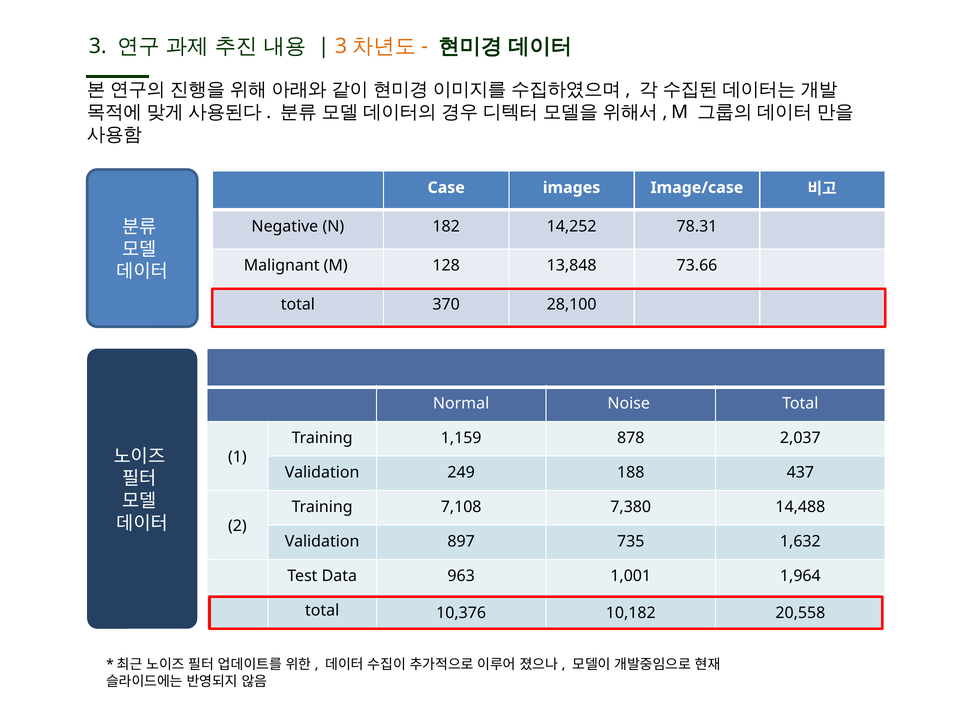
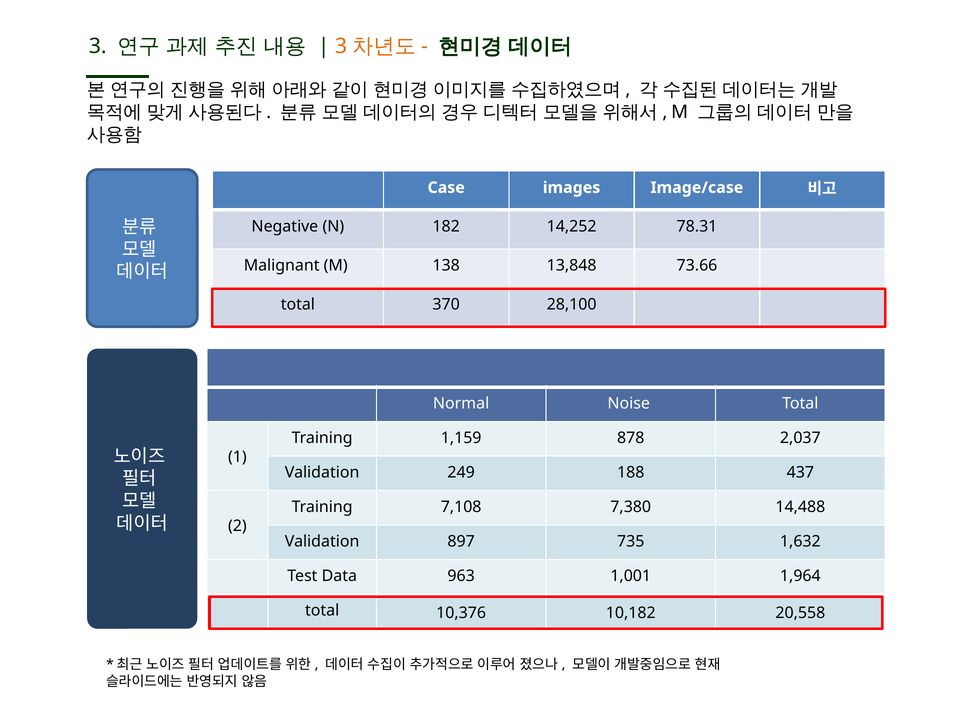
128: 128 -> 138
